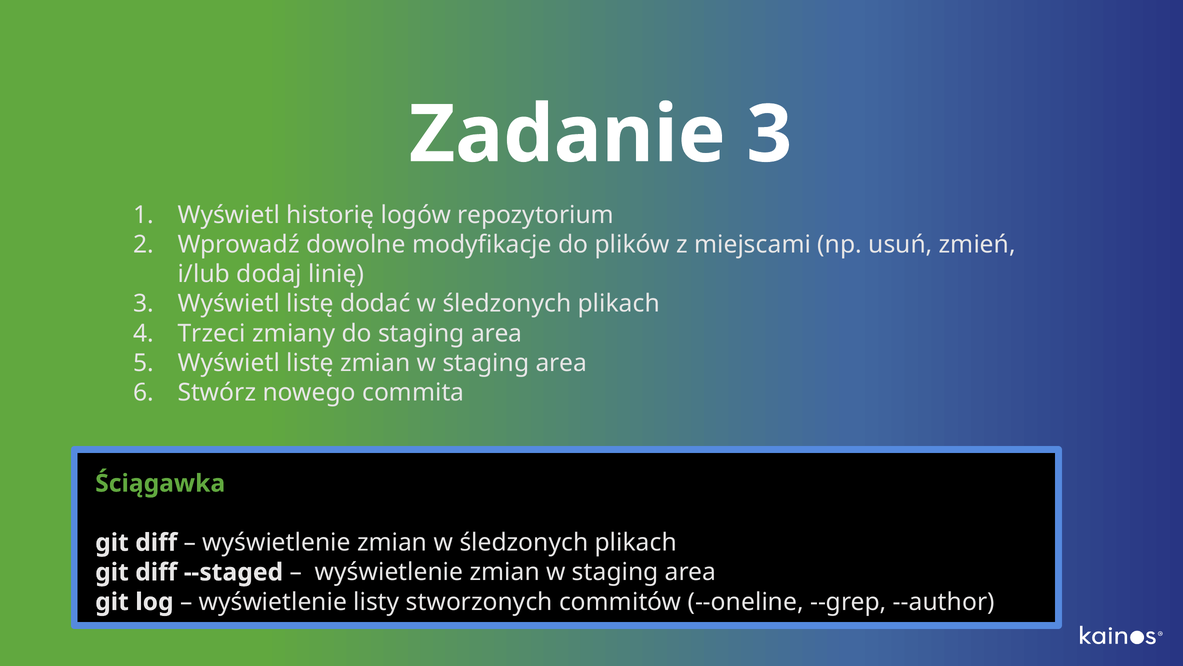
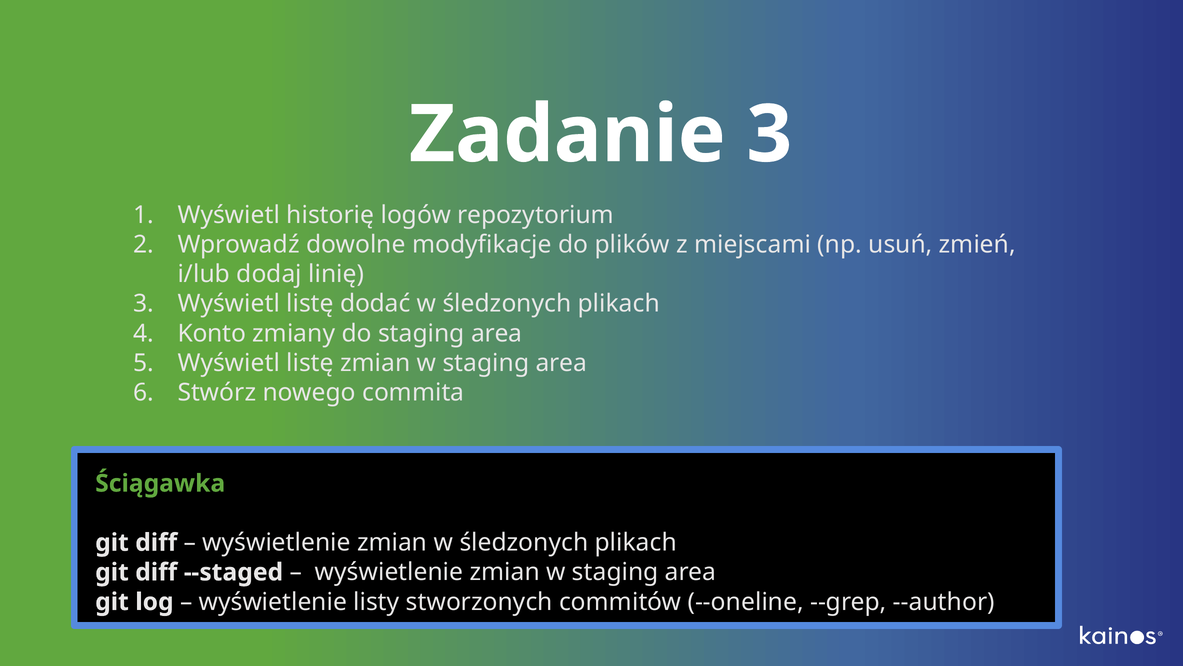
Trzeci: Trzeci -> Konto
